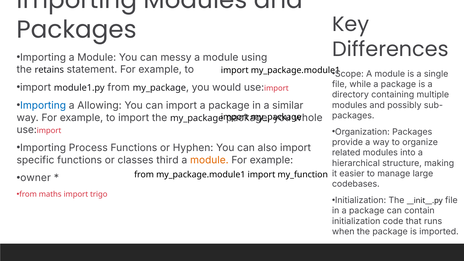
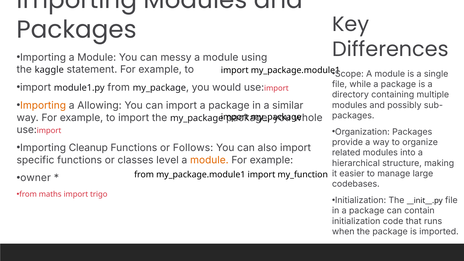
retains: retains -> kaggle
Importing at (43, 105) colour: blue -> orange
Process: Process -> Cleanup
Hyphen: Hyphen -> Follows
third: third -> level
